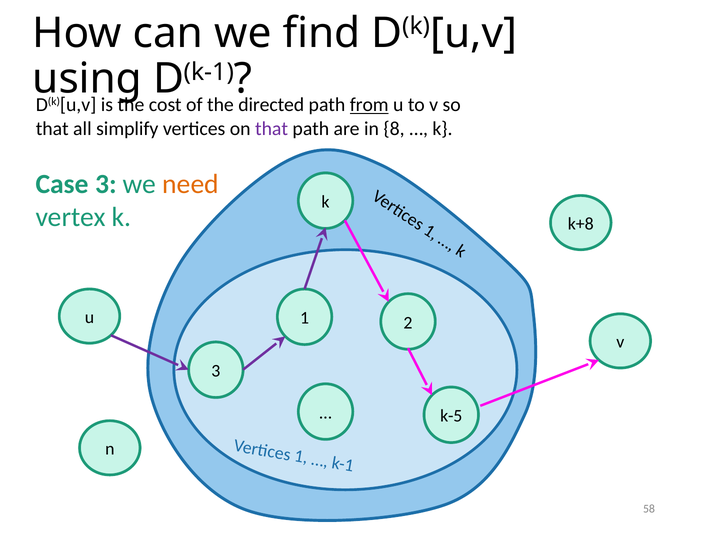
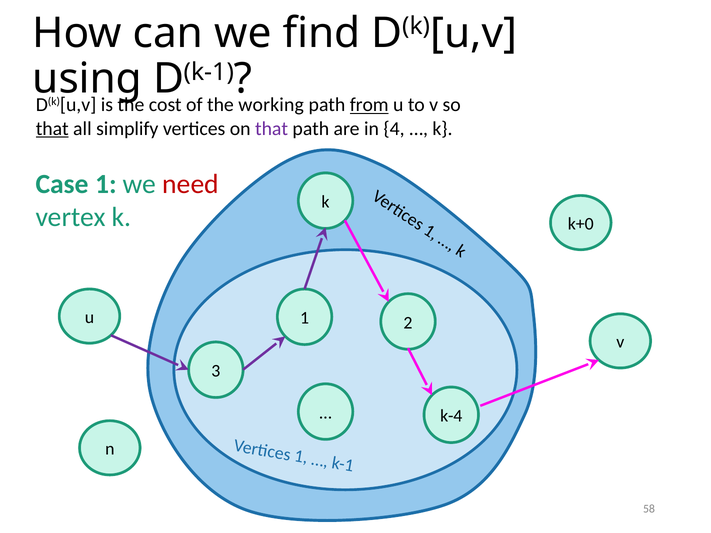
directed: directed -> working
that at (52, 129) underline: none -> present
8: 8 -> 4
Case 3: 3 -> 1
need colour: orange -> red
k+8: k+8 -> k+0
k-5: k-5 -> k-4
